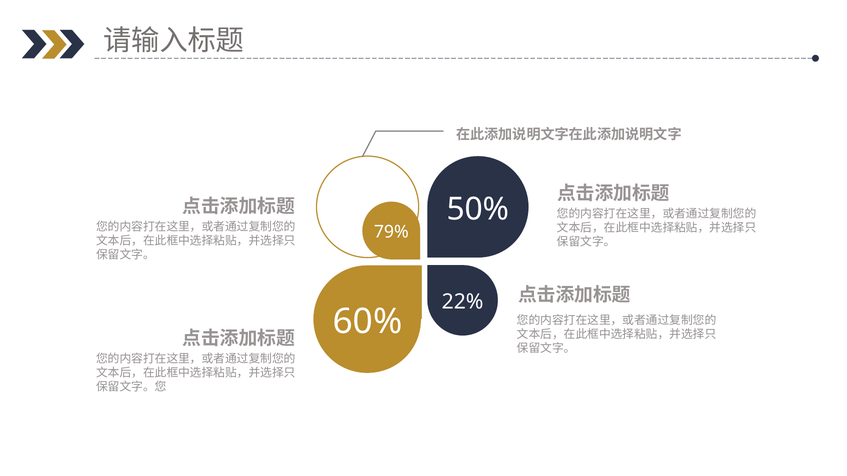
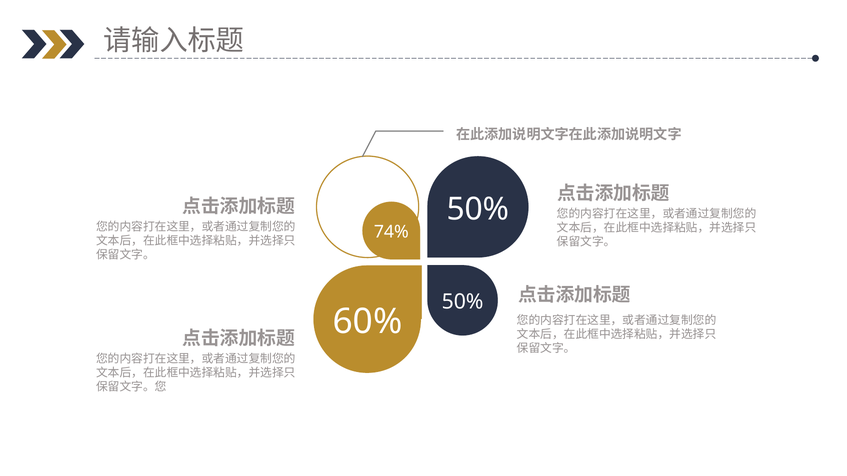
79%: 79% -> 74%
22% at (463, 302): 22% -> 50%
